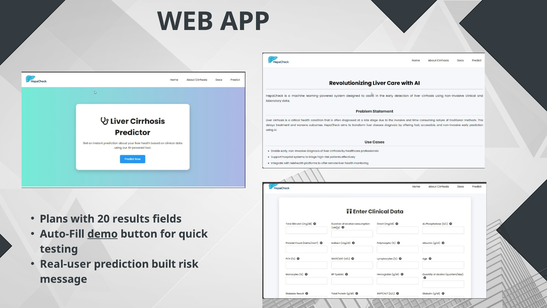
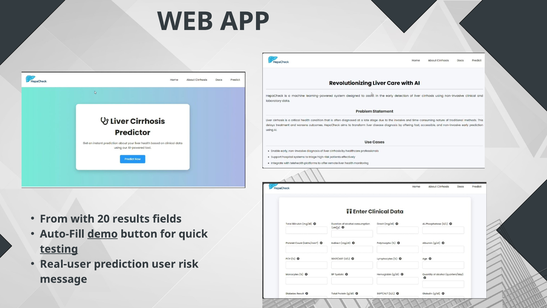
Plans: Plans -> From
testing underline: none -> present
built: built -> user
